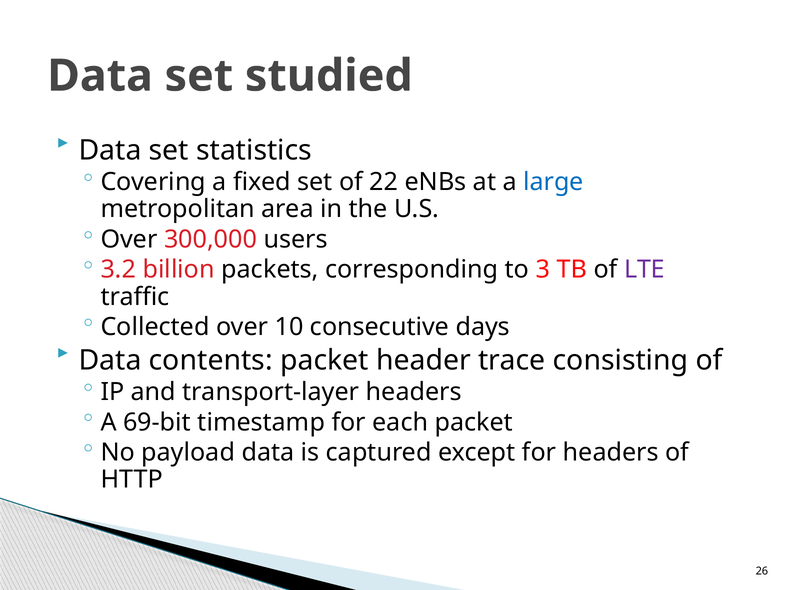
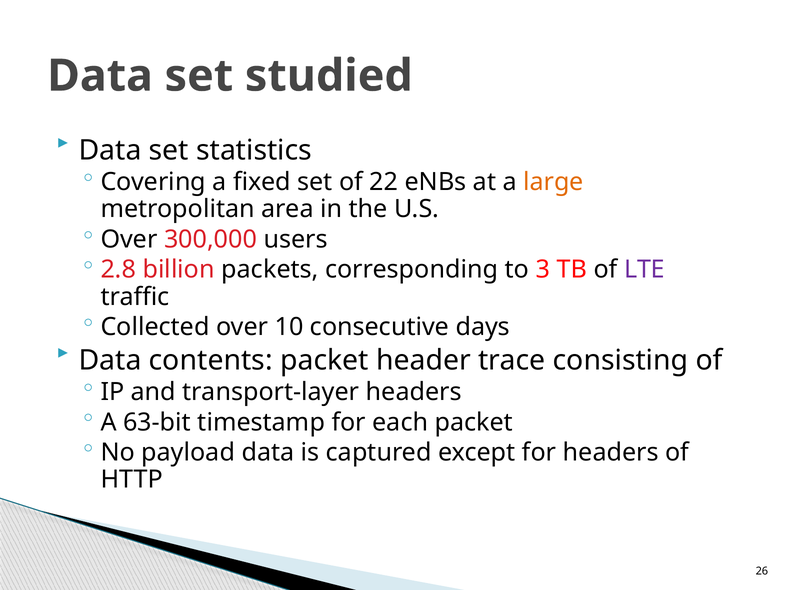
large colour: blue -> orange
3.2: 3.2 -> 2.8
69-bit: 69-bit -> 63-bit
